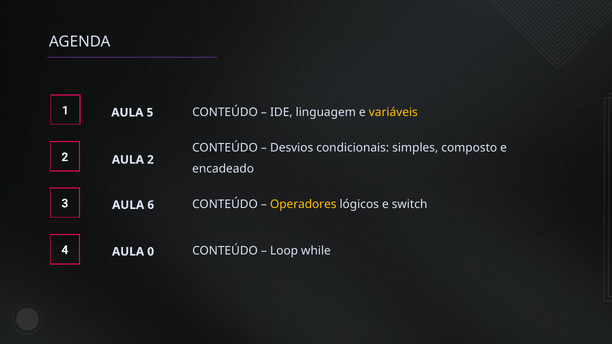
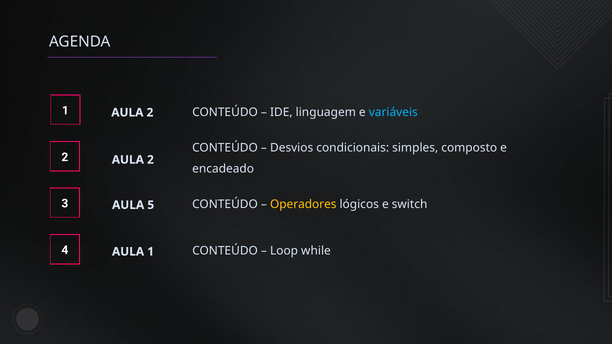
5 at (150, 113): 5 -> 2
variáveis colour: yellow -> light blue
6: 6 -> 5
AULA 0: 0 -> 1
